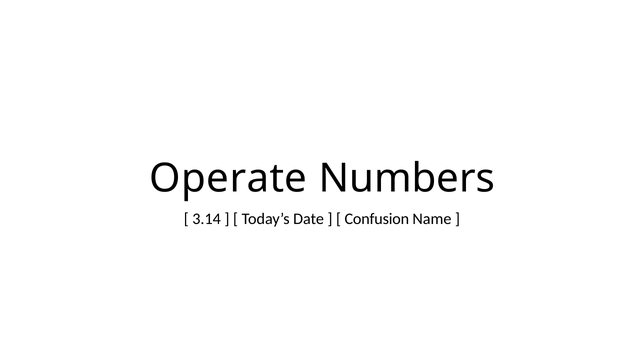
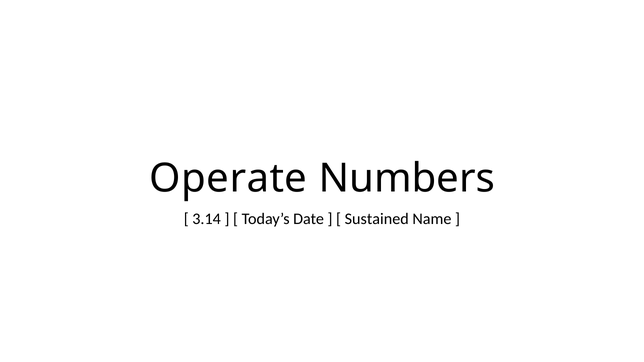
Confusion: Confusion -> Sustained
